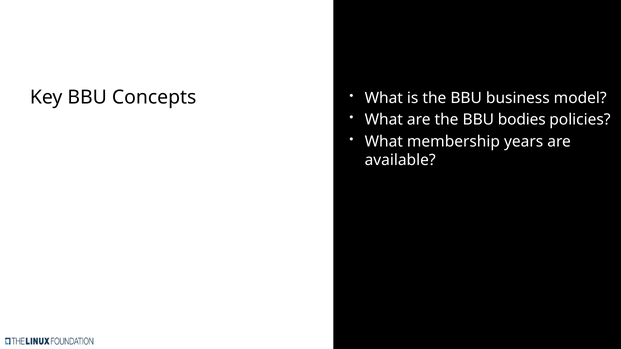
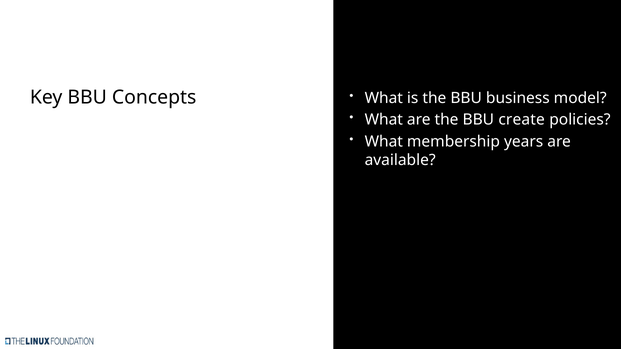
bodies: bodies -> create
